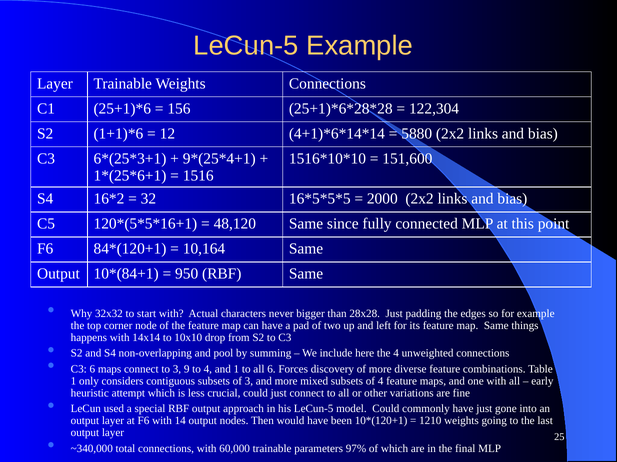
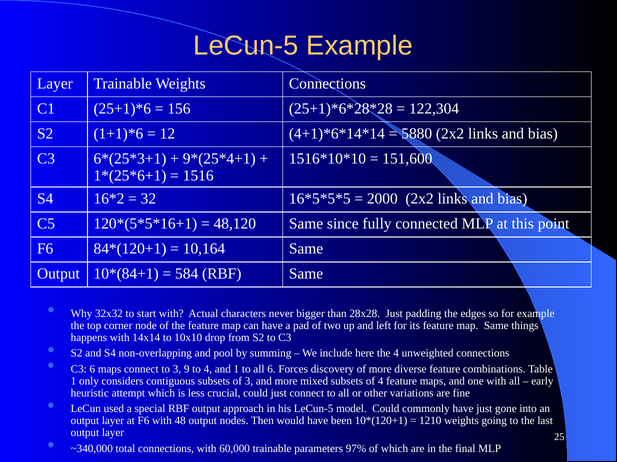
950: 950 -> 584
14: 14 -> 48
